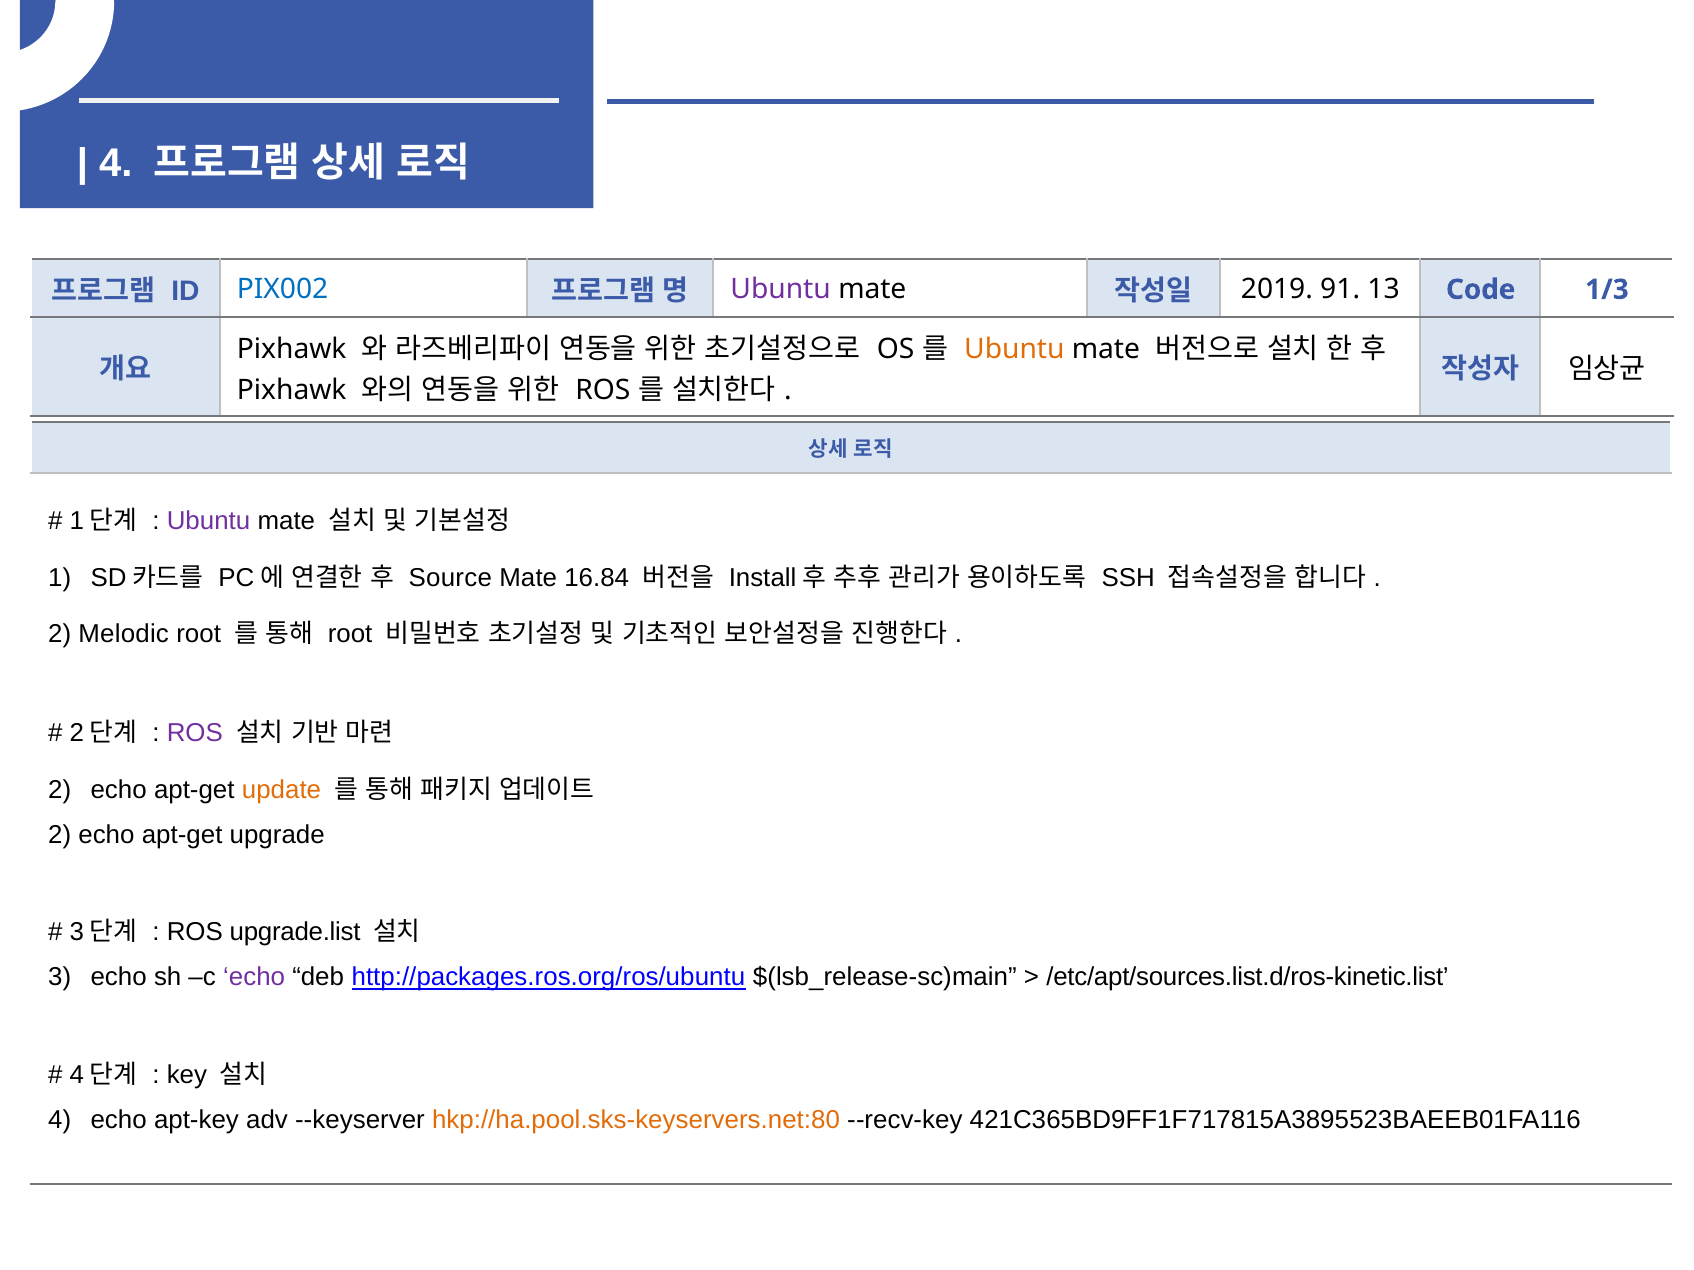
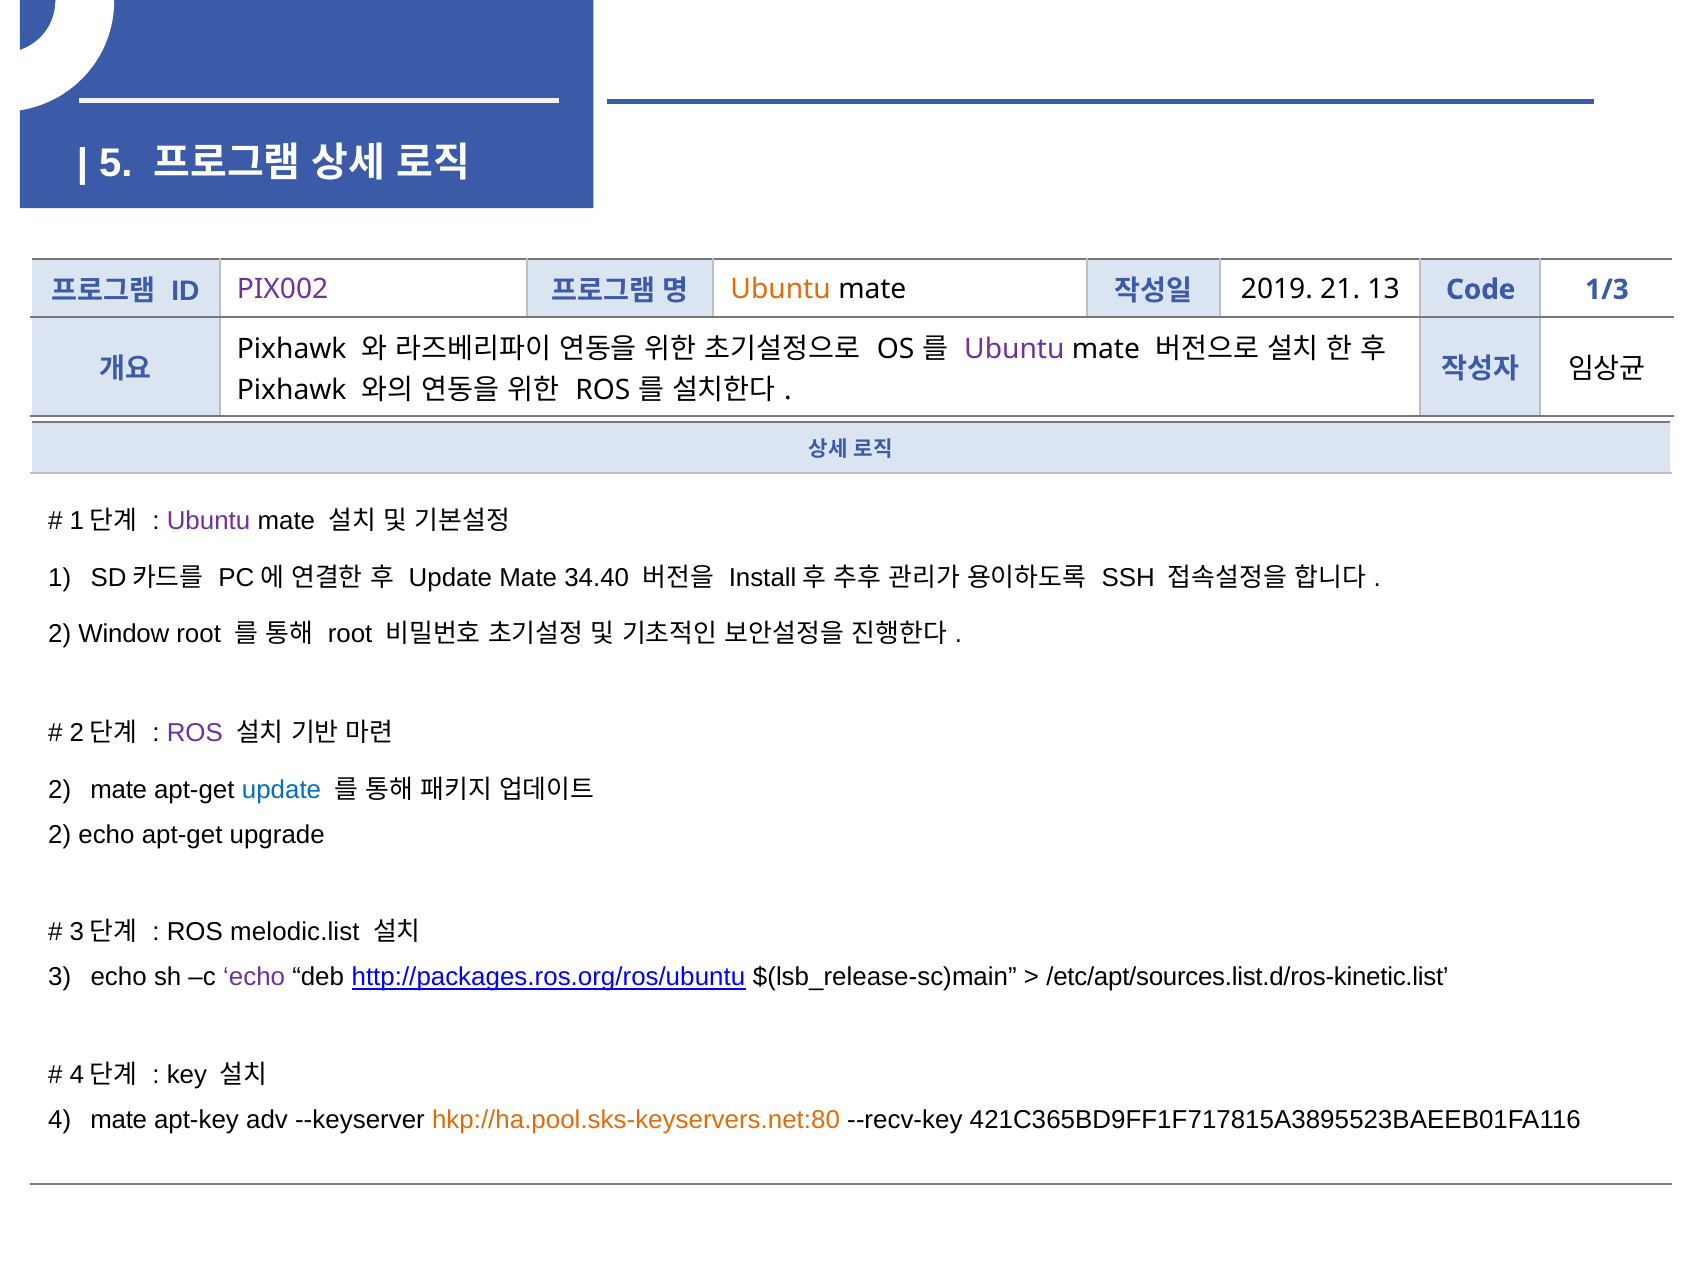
4 at (116, 164): 4 -> 5
PIX002 colour: blue -> purple
Ubuntu at (781, 290) colour: purple -> orange
91: 91 -> 21
Ubuntu at (1014, 349) colour: orange -> purple
Source at (450, 578): Source -> Update
16.84: 16.84 -> 34.40
Melodic: Melodic -> Window
echo at (119, 790): echo -> mate
update at (282, 790) colour: orange -> blue
upgrade.list: upgrade.list -> melodic.list
echo at (119, 1121): echo -> mate
